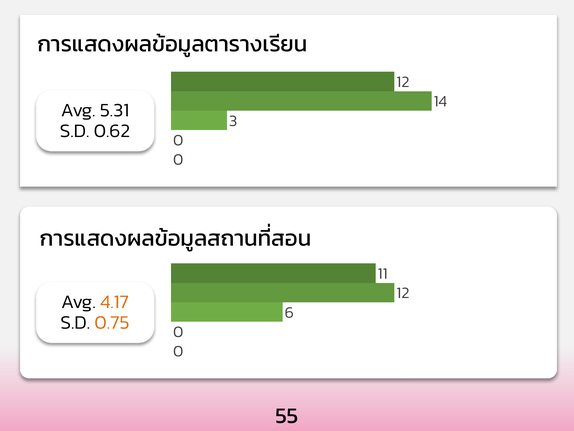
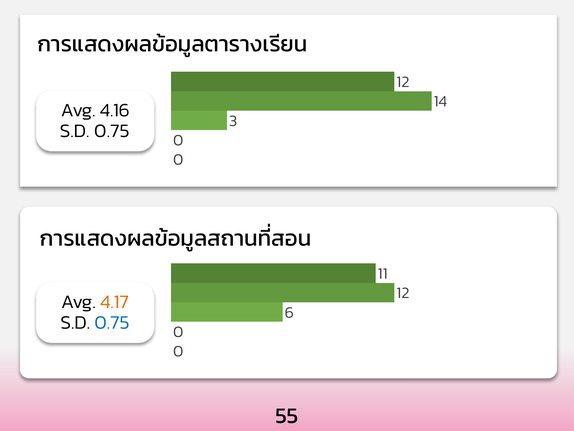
5.31: 5.31 -> 4.16
0.62 at (112, 131): 0.62 -> 0.75
0.75 at (112, 322) colour: orange -> blue
